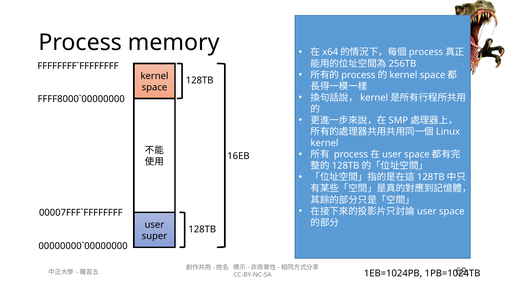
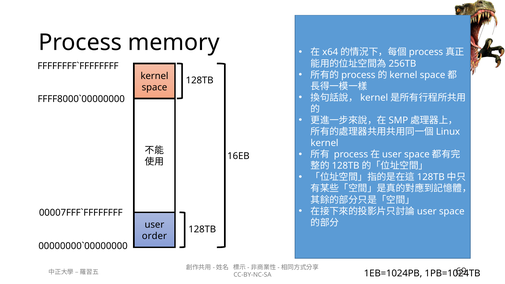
super: super -> order
